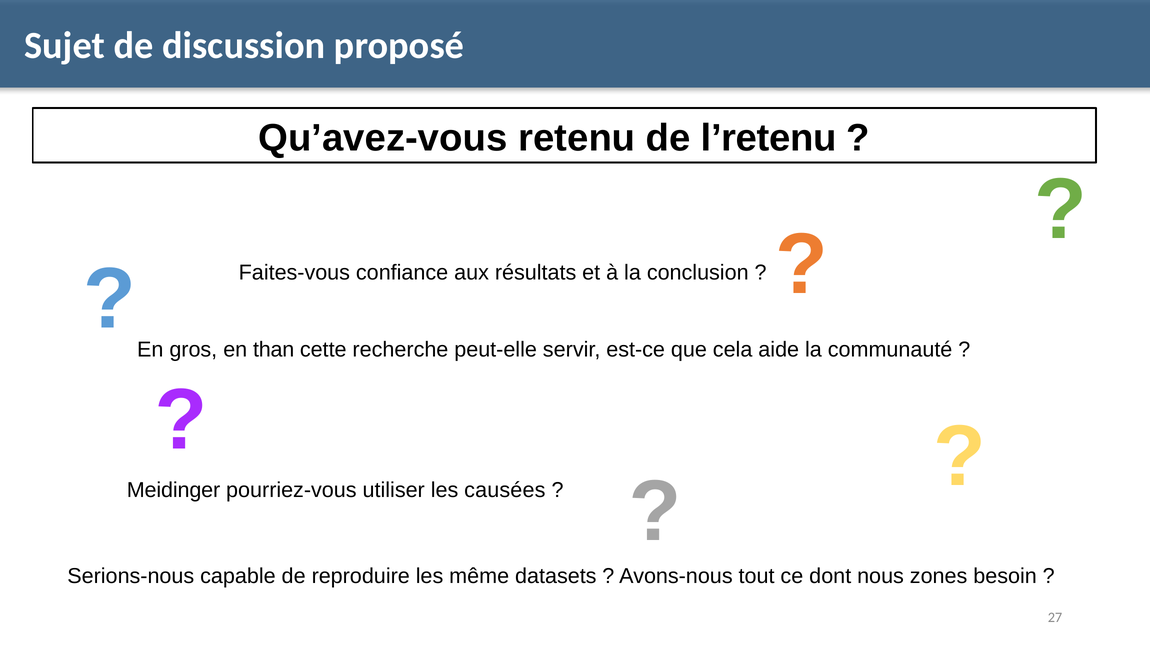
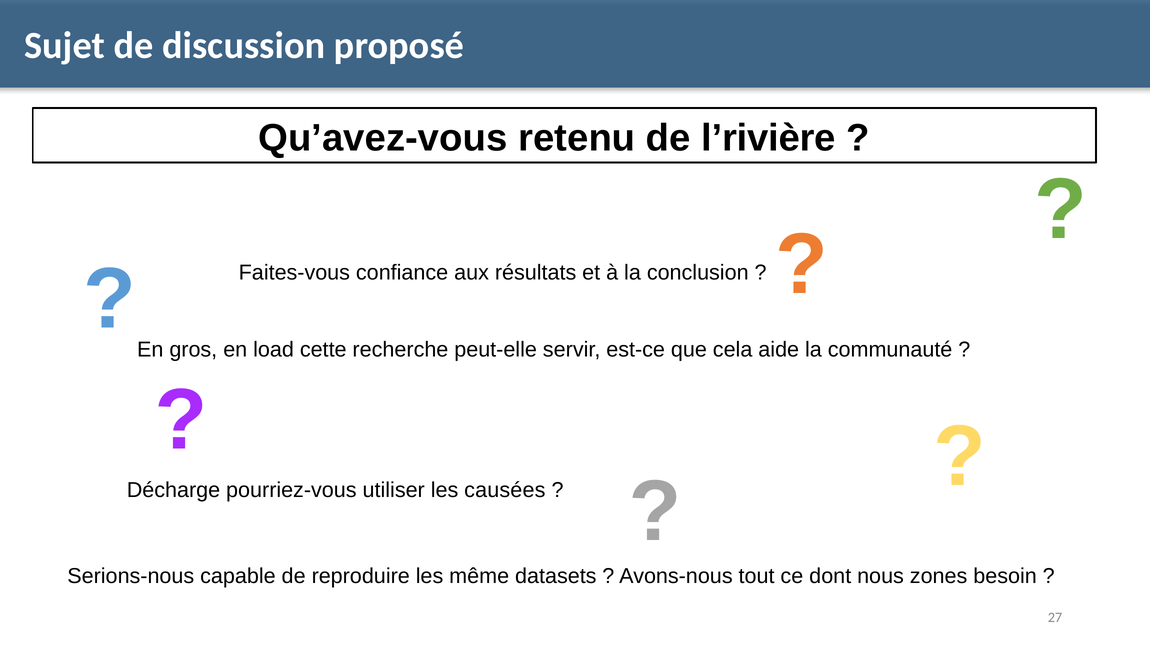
l’retenu: l’retenu -> l’rivière
than: than -> load
Meidinger: Meidinger -> Décharge
